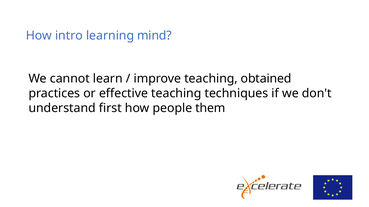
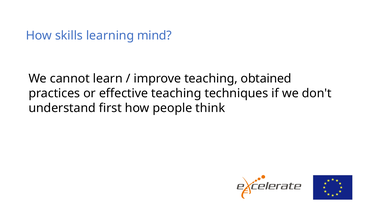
intro: intro -> skills
them: them -> think
